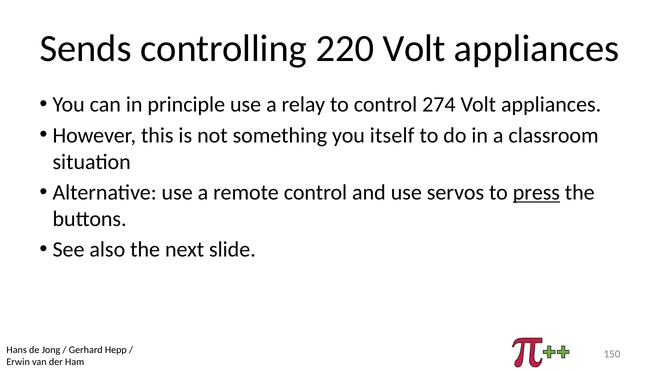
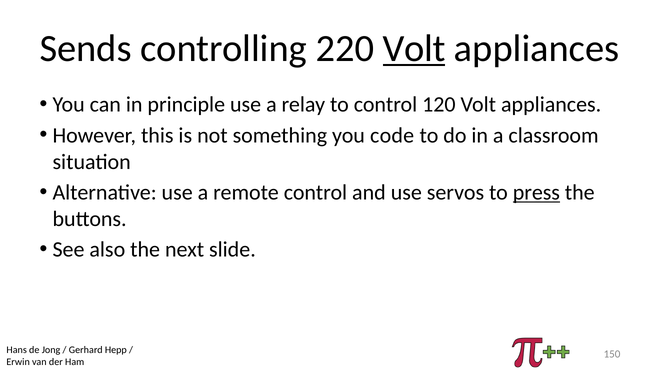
Volt at (414, 48) underline: none -> present
274: 274 -> 120
itself: itself -> code
